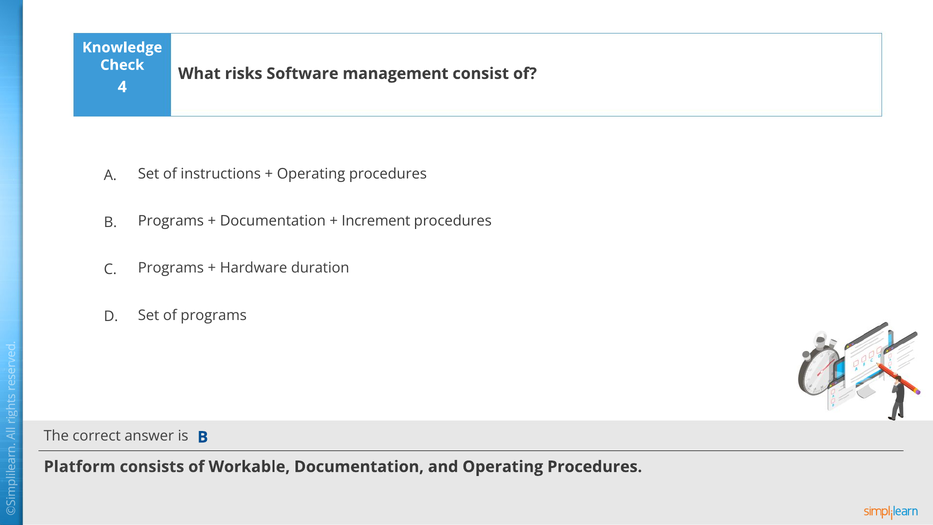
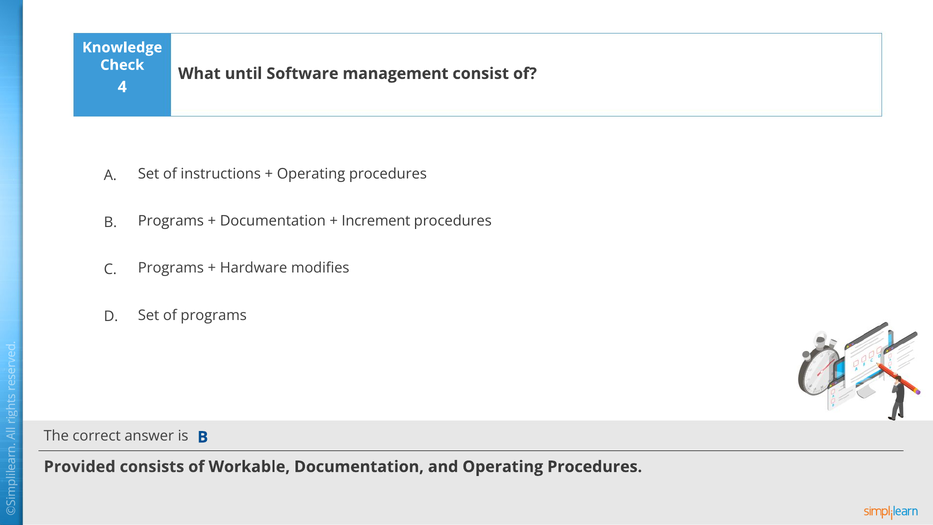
risks: risks -> until
duration: duration -> modifies
Platform: Platform -> Provided
